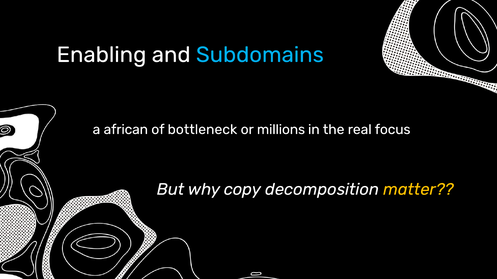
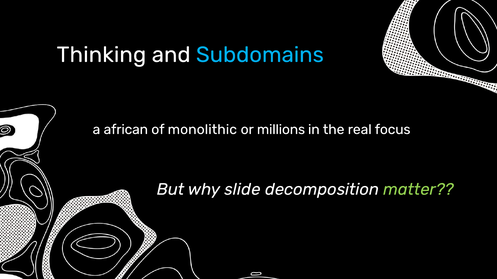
Enabling: Enabling -> Thinking
bottleneck: bottleneck -> monolithic
copy: copy -> slide
matter colour: yellow -> light green
